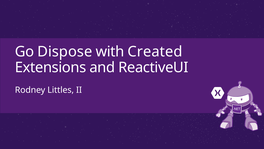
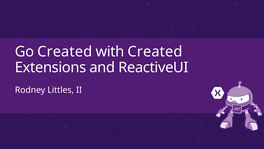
Go Dispose: Dispose -> Created
